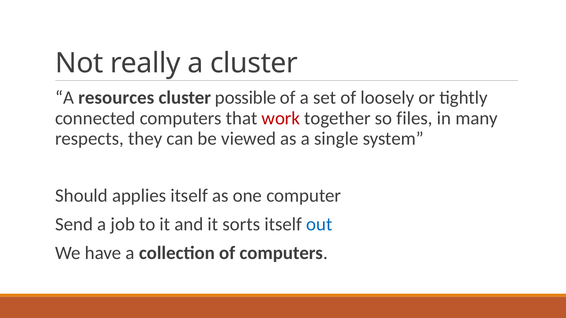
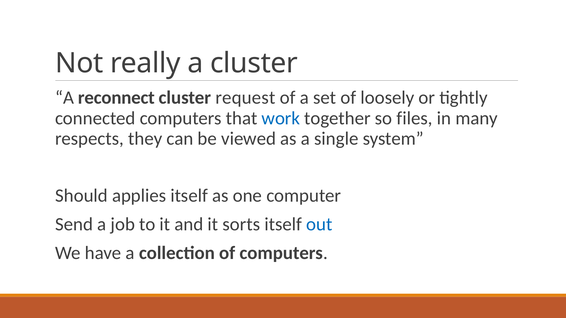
resources: resources -> reconnect
possible: possible -> request
work colour: red -> blue
